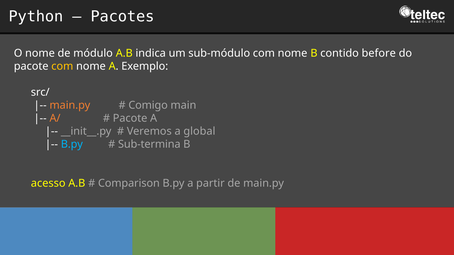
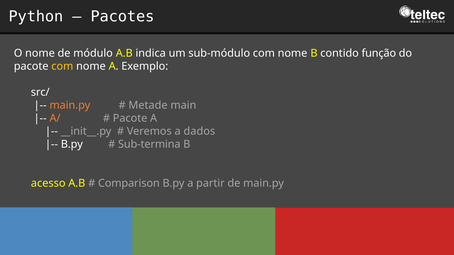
before: before -> função
Comigo: Comigo -> Metade
global: global -> dados
B.py at (72, 144) colour: light blue -> white
